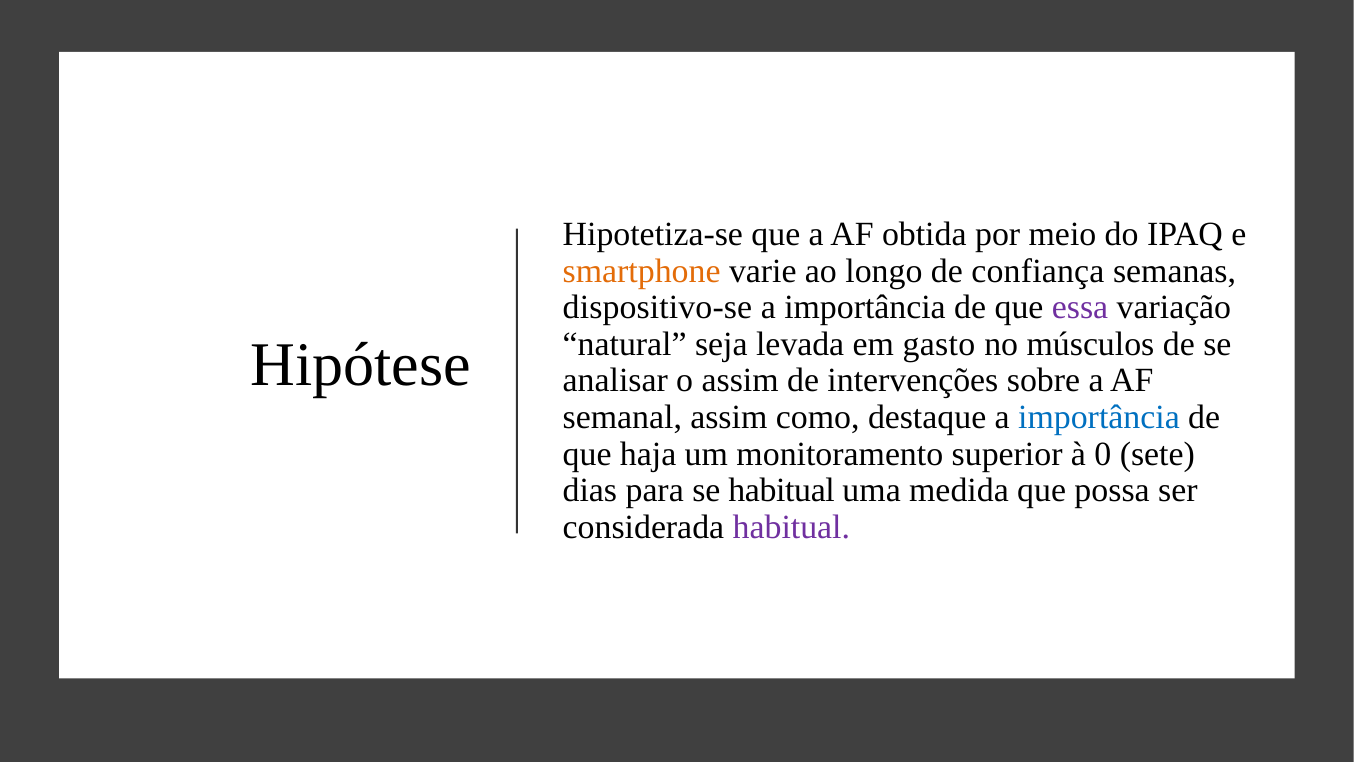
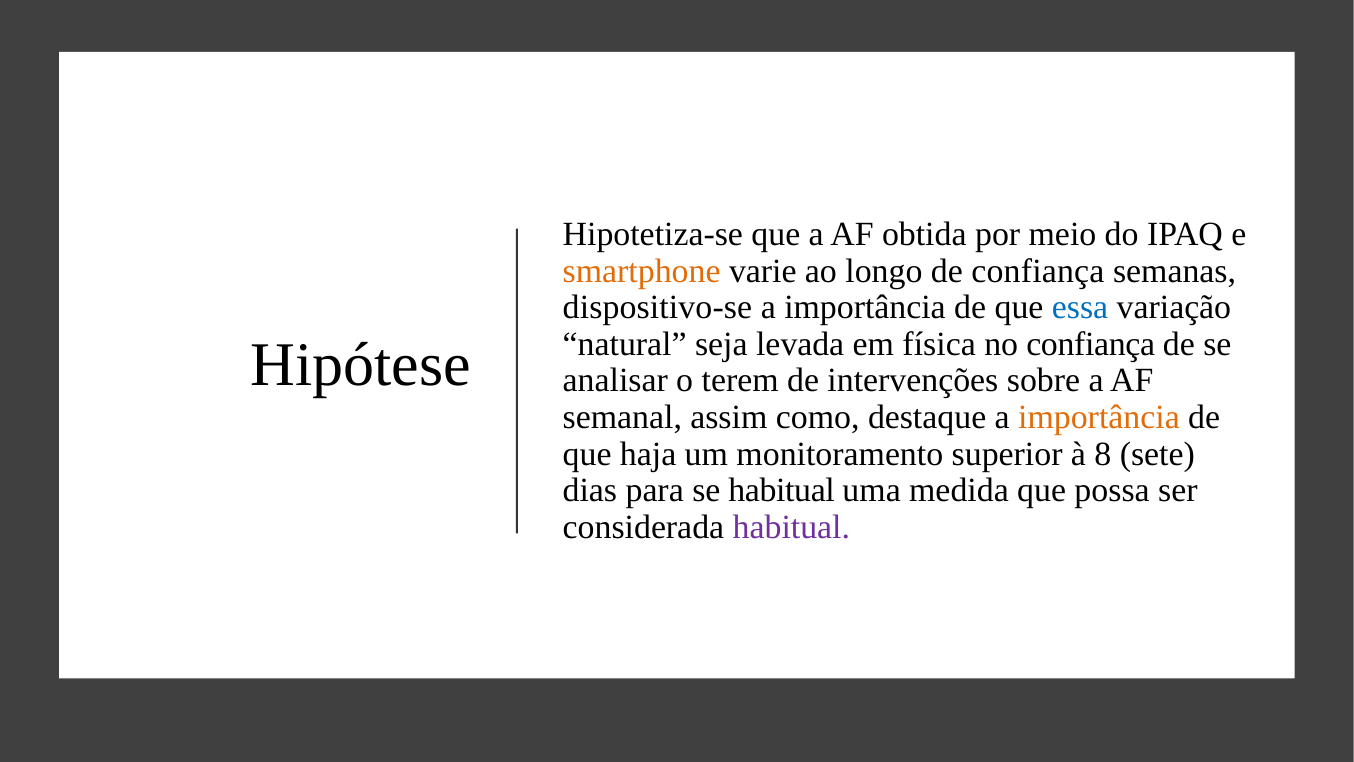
essa colour: purple -> blue
gasto: gasto -> física
no músculos: músculos -> confiança
o assim: assim -> terem
importância at (1099, 417) colour: blue -> orange
0: 0 -> 8
